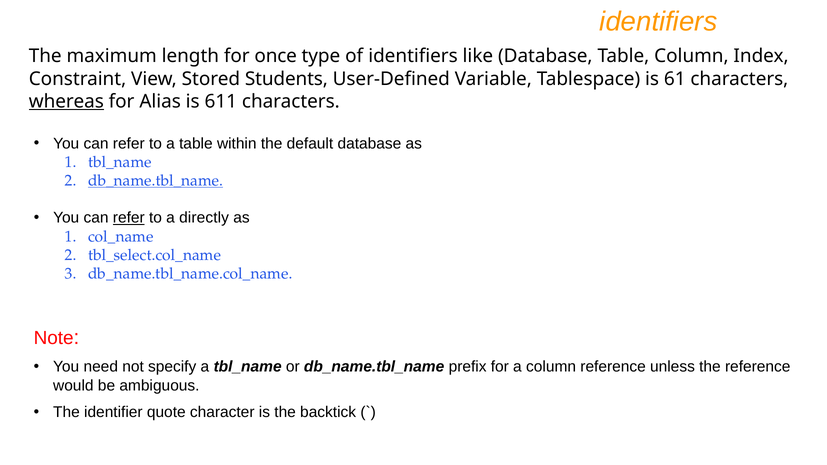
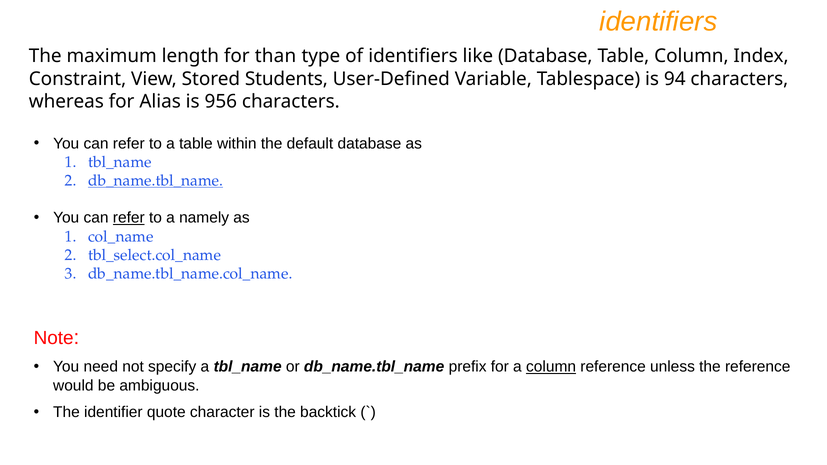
once: once -> than
61: 61 -> 94
whereas underline: present -> none
611: 611 -> 956
directly: directly -> namely
column at (551, 367) underline: none -> present
